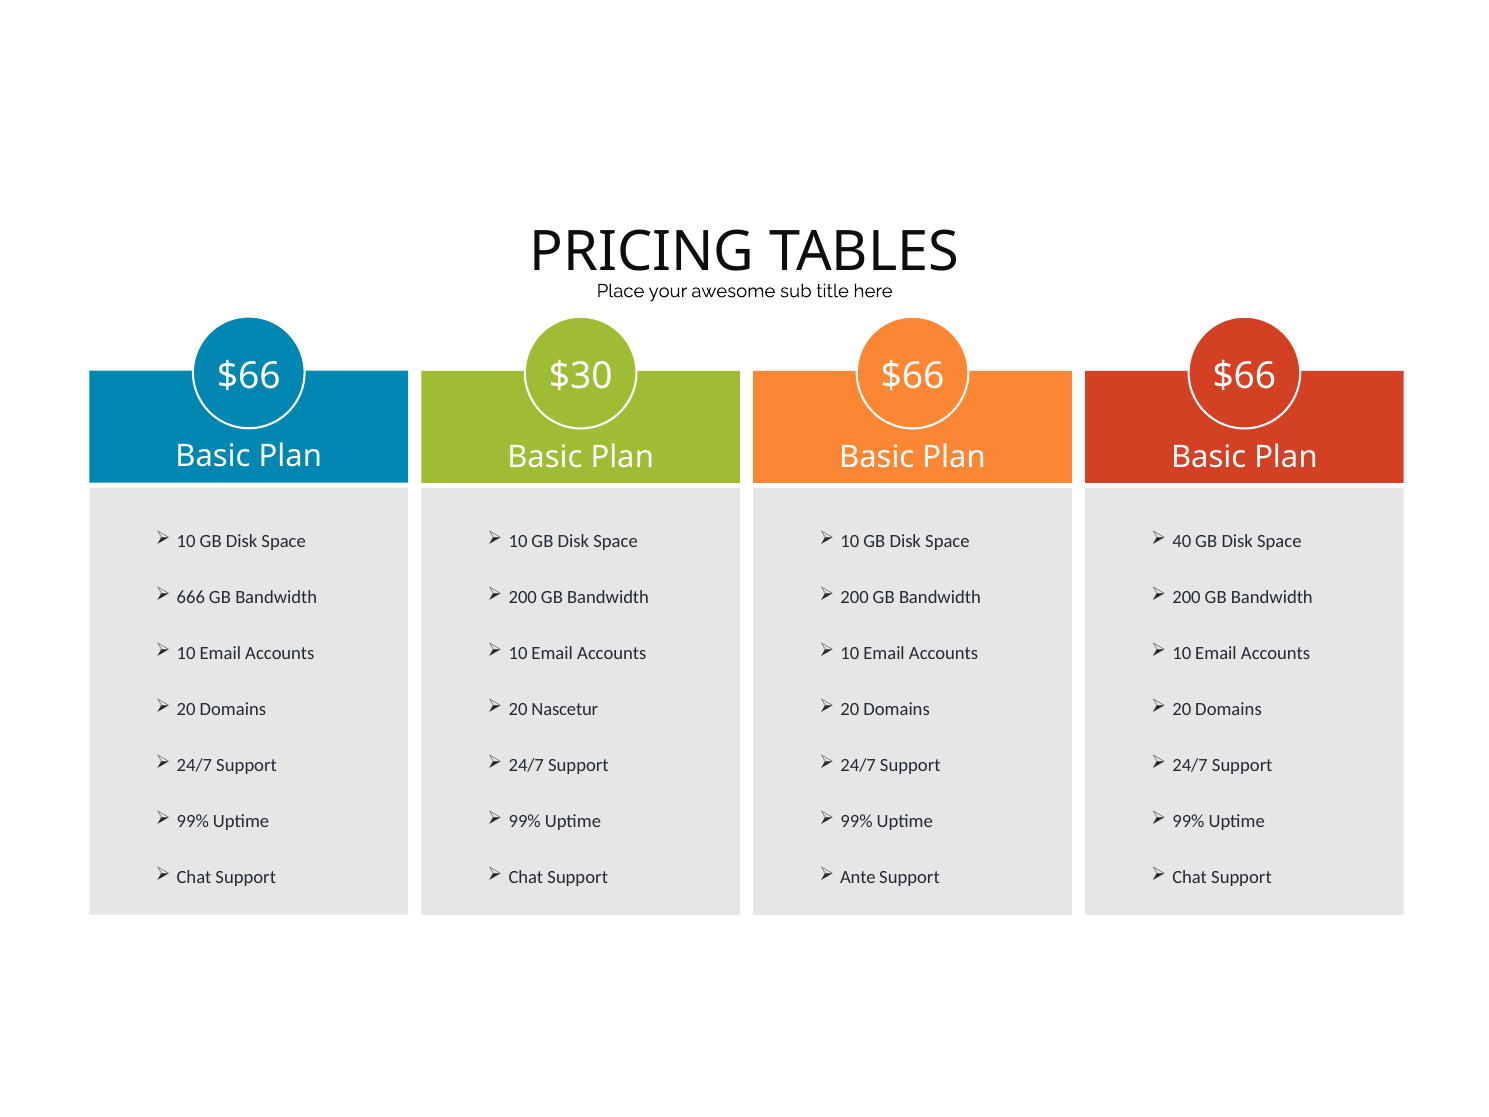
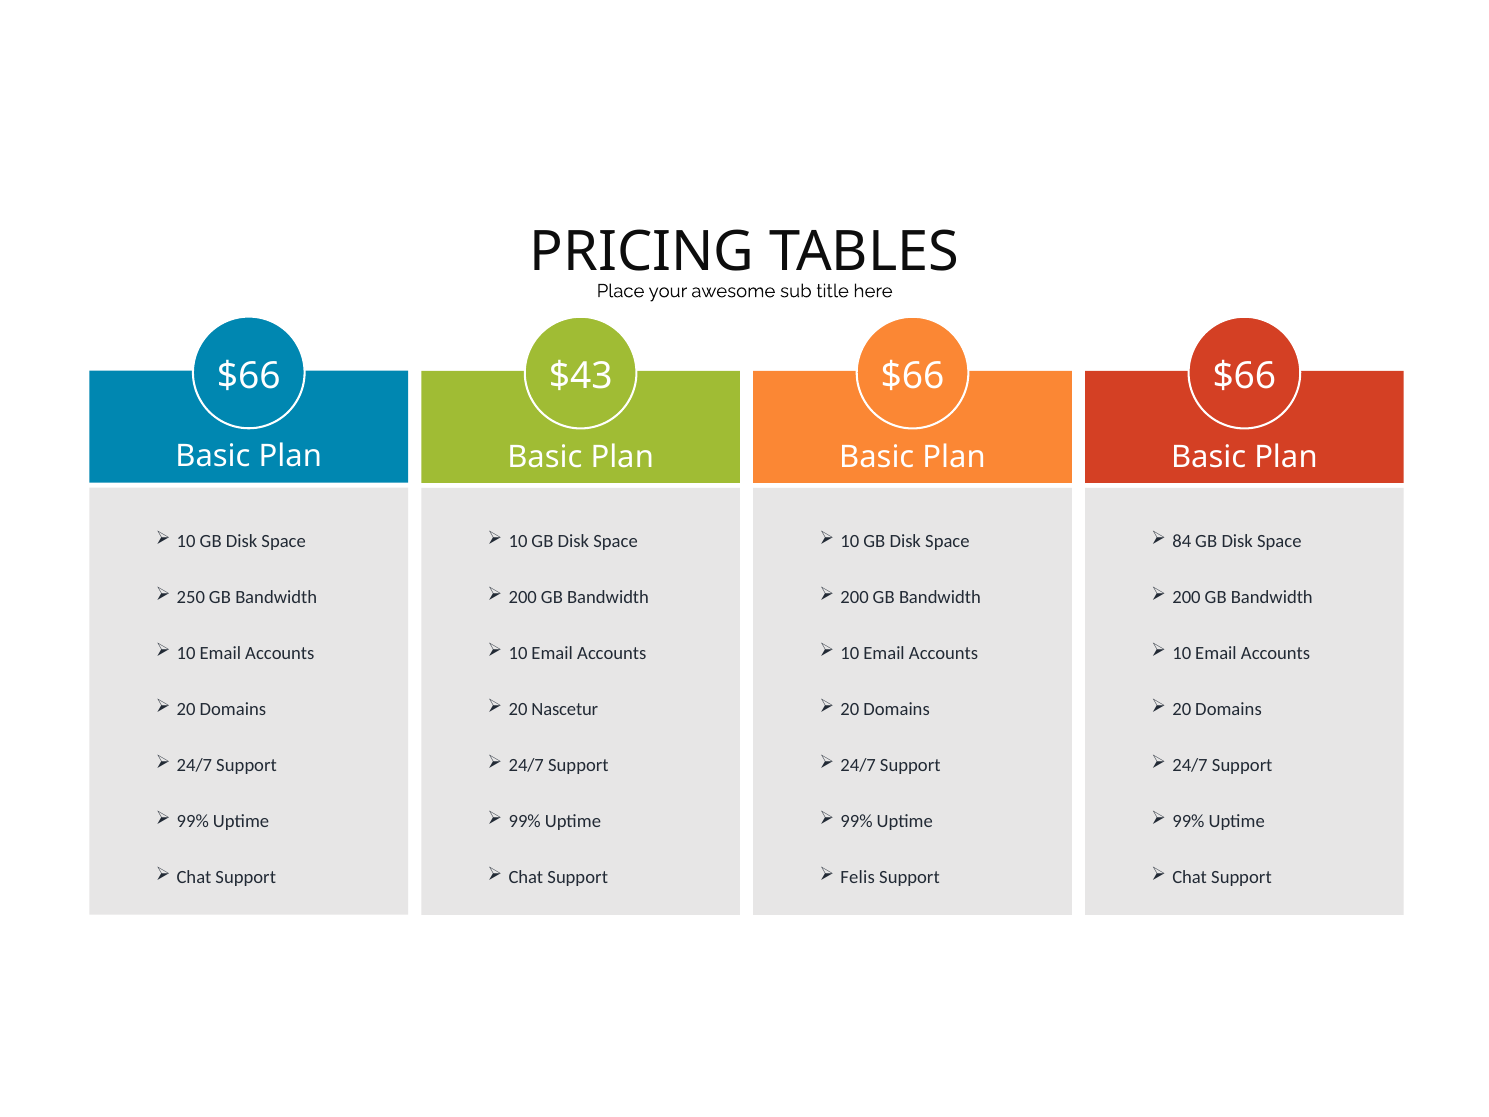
$30: $30 -> $43
40: 40 -> 84
666: 666 -> 250
Ante: Ante -> Felis
